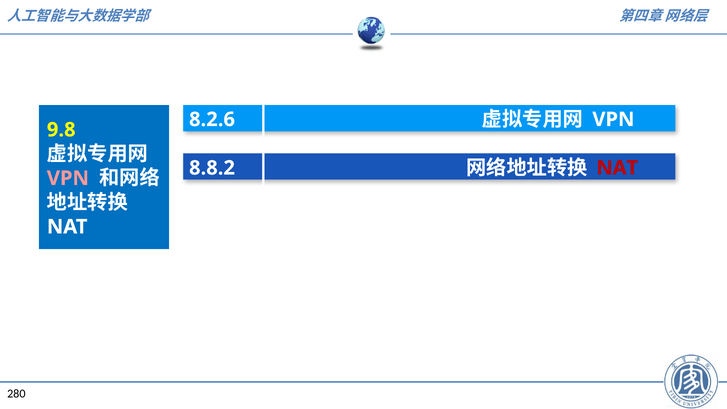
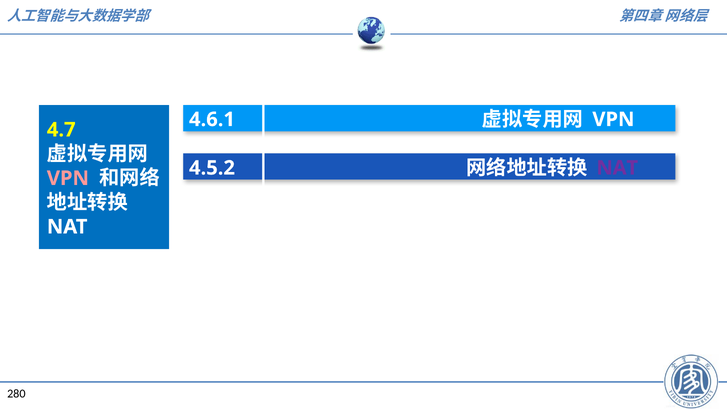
8.2.6: 8.2.6 -> 4.6.1
9.8: 9.8 -> 4.7
8.8.2: 8.8.2 -> 4.5.2
NAT at (617, 168) colour: red -> purple
